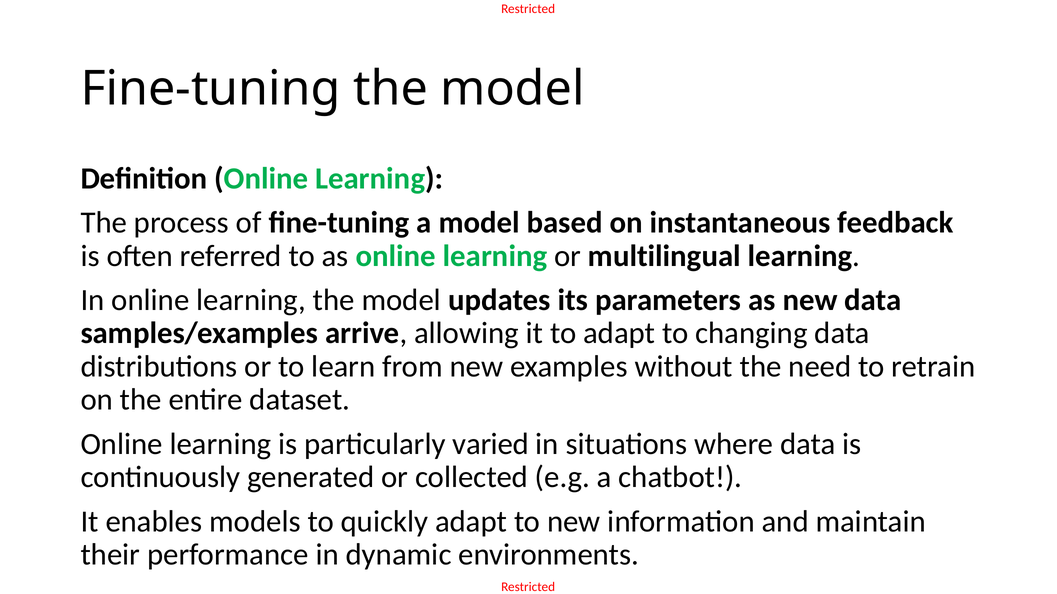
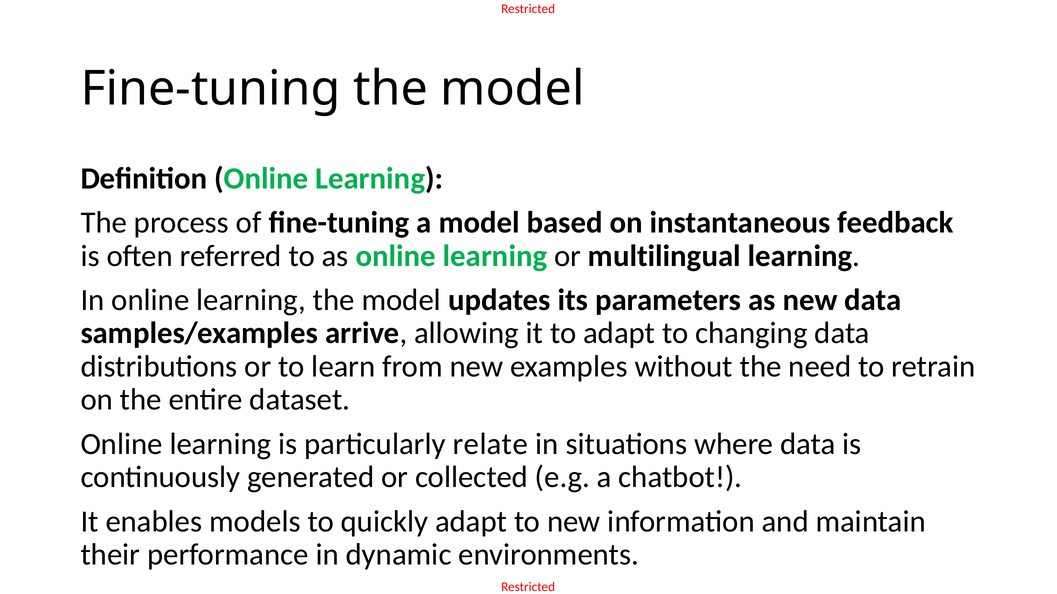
varied: varied -> relate
